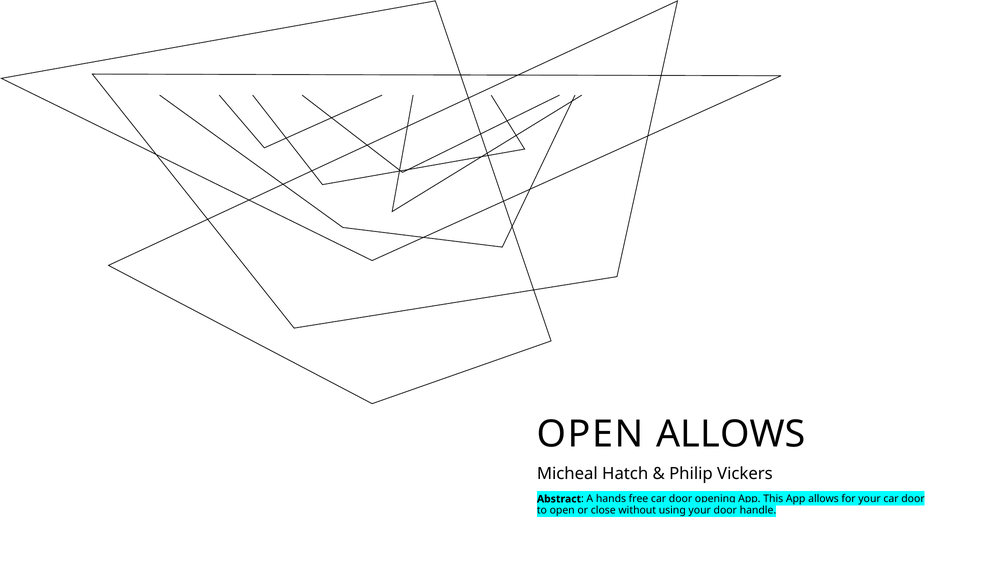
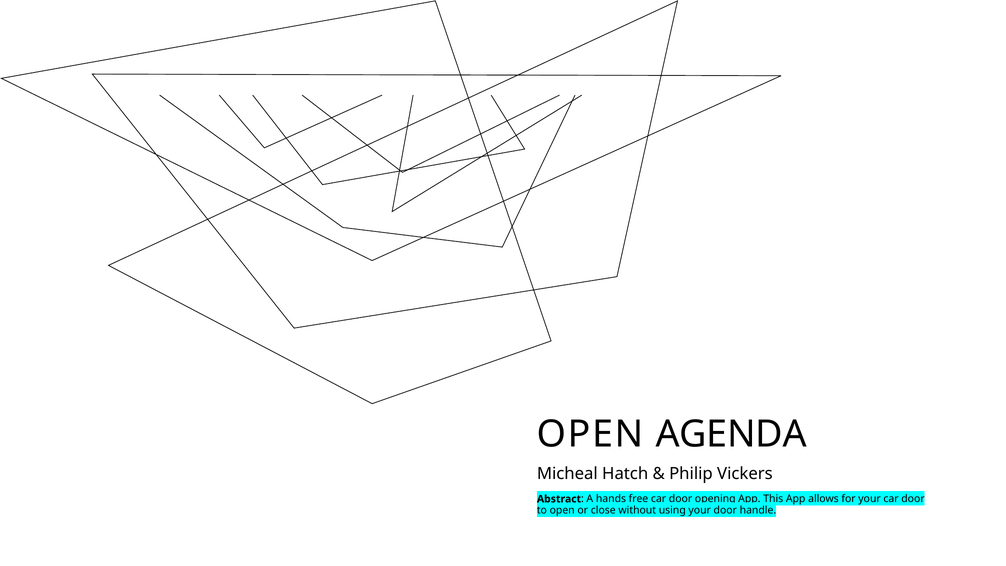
OPEN ALLOWS: ALLOWS -> AGENDA
